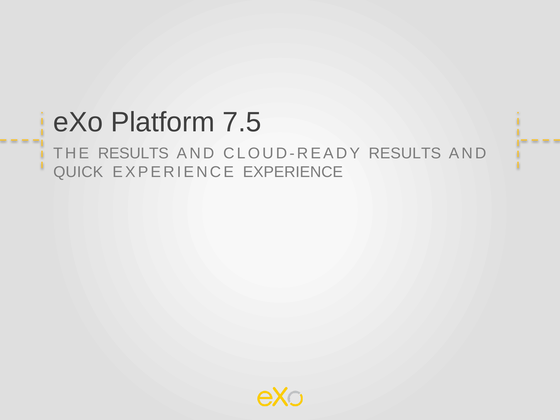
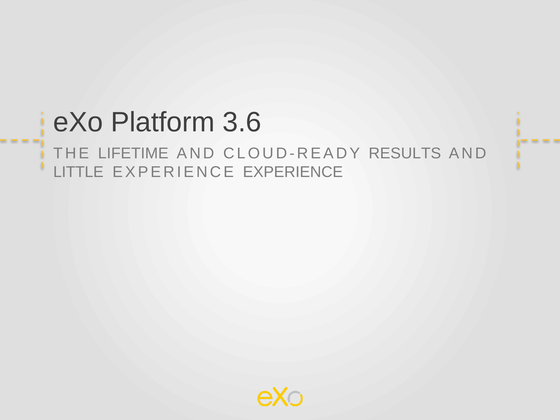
7.5: 7.5 -> 3.6
THE RESULTS: RESULTS -> LIFETIME
QUICK: QUICK -> LITTLE
